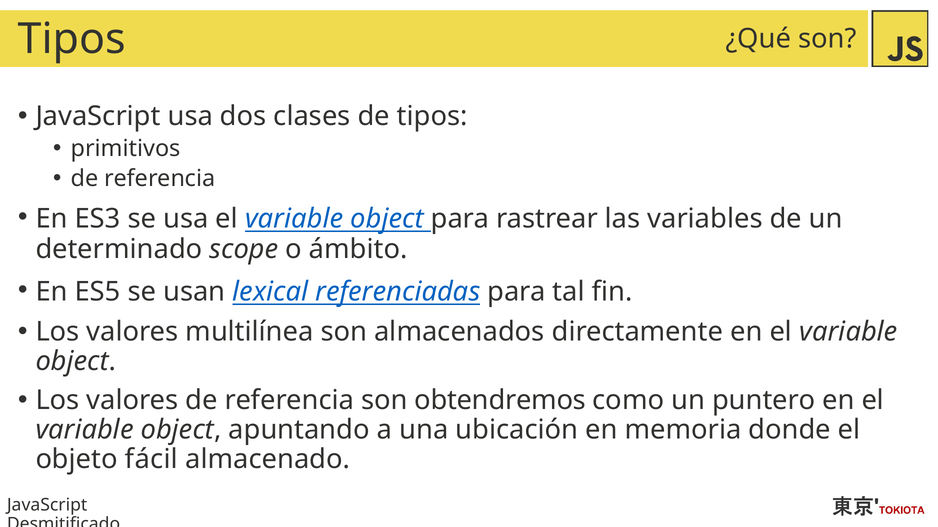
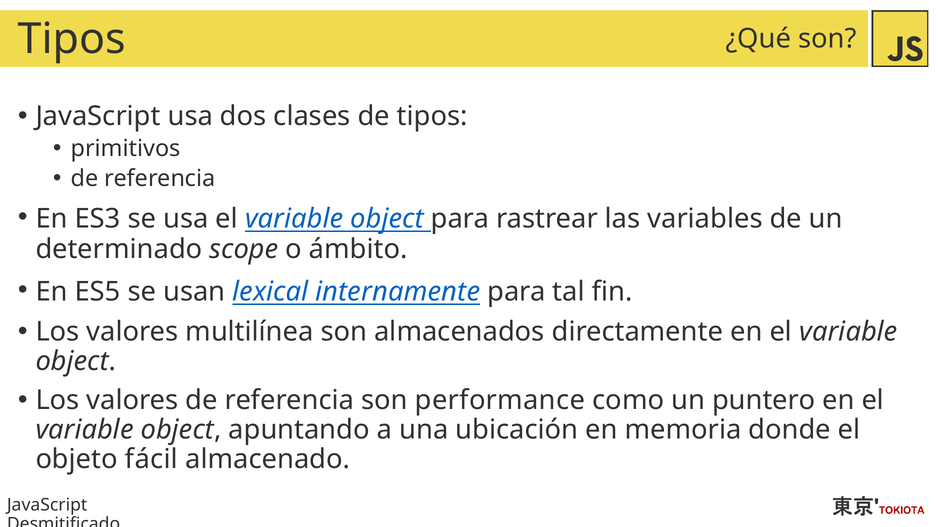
referenciadas: referenciadas -> internamente
obtendremos: obtendremos -> performance
